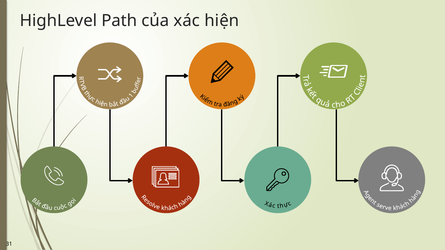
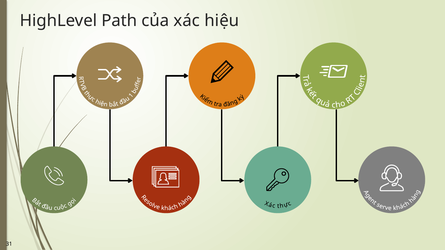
hiện: hiện -> hiệu
